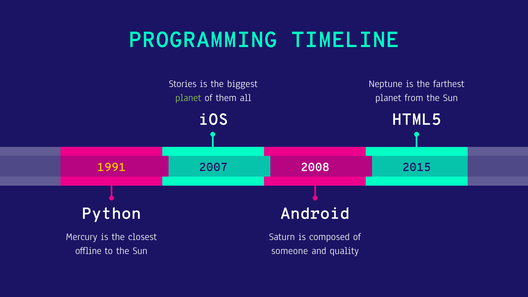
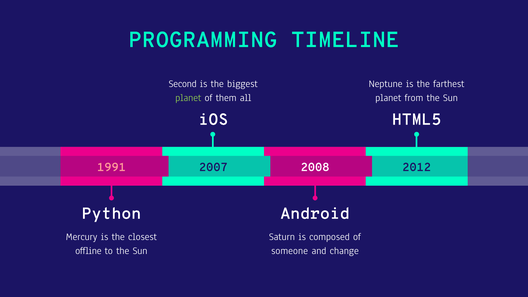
Stories: Stories -> Second
1991 colour: yellow -> pink
2015: 2015 -> 2012
quality: quality -> change
